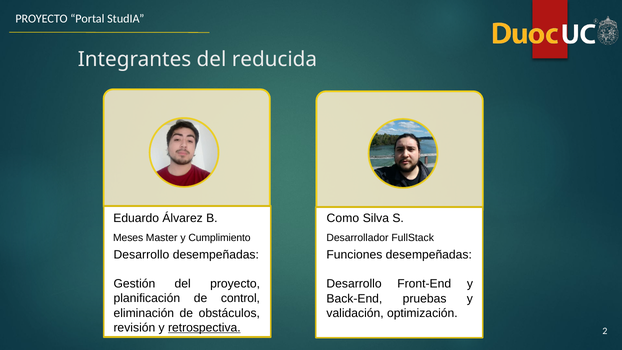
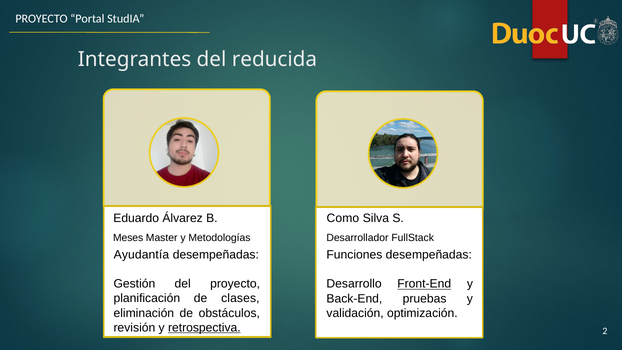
Cumplimiento: Cumplimiento -> Metodologías
Desarrollo at (141, 255): Desarrollo -> Ayudantía
Front-End underline: none -> present
control: control -> clases
